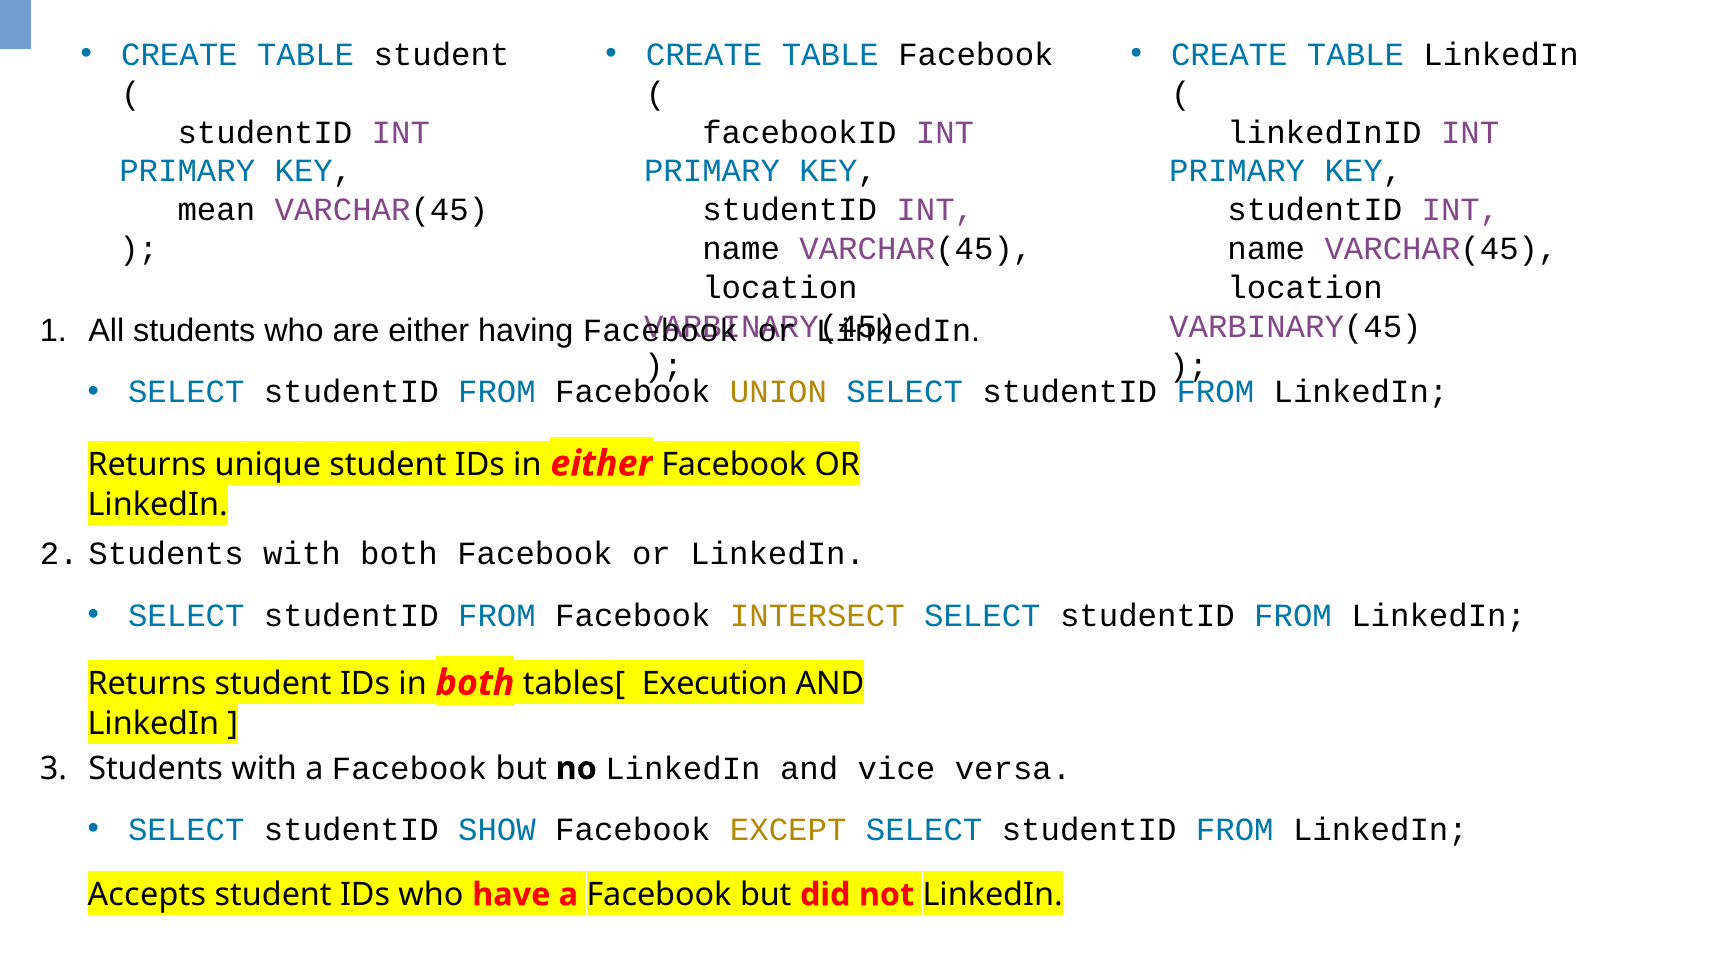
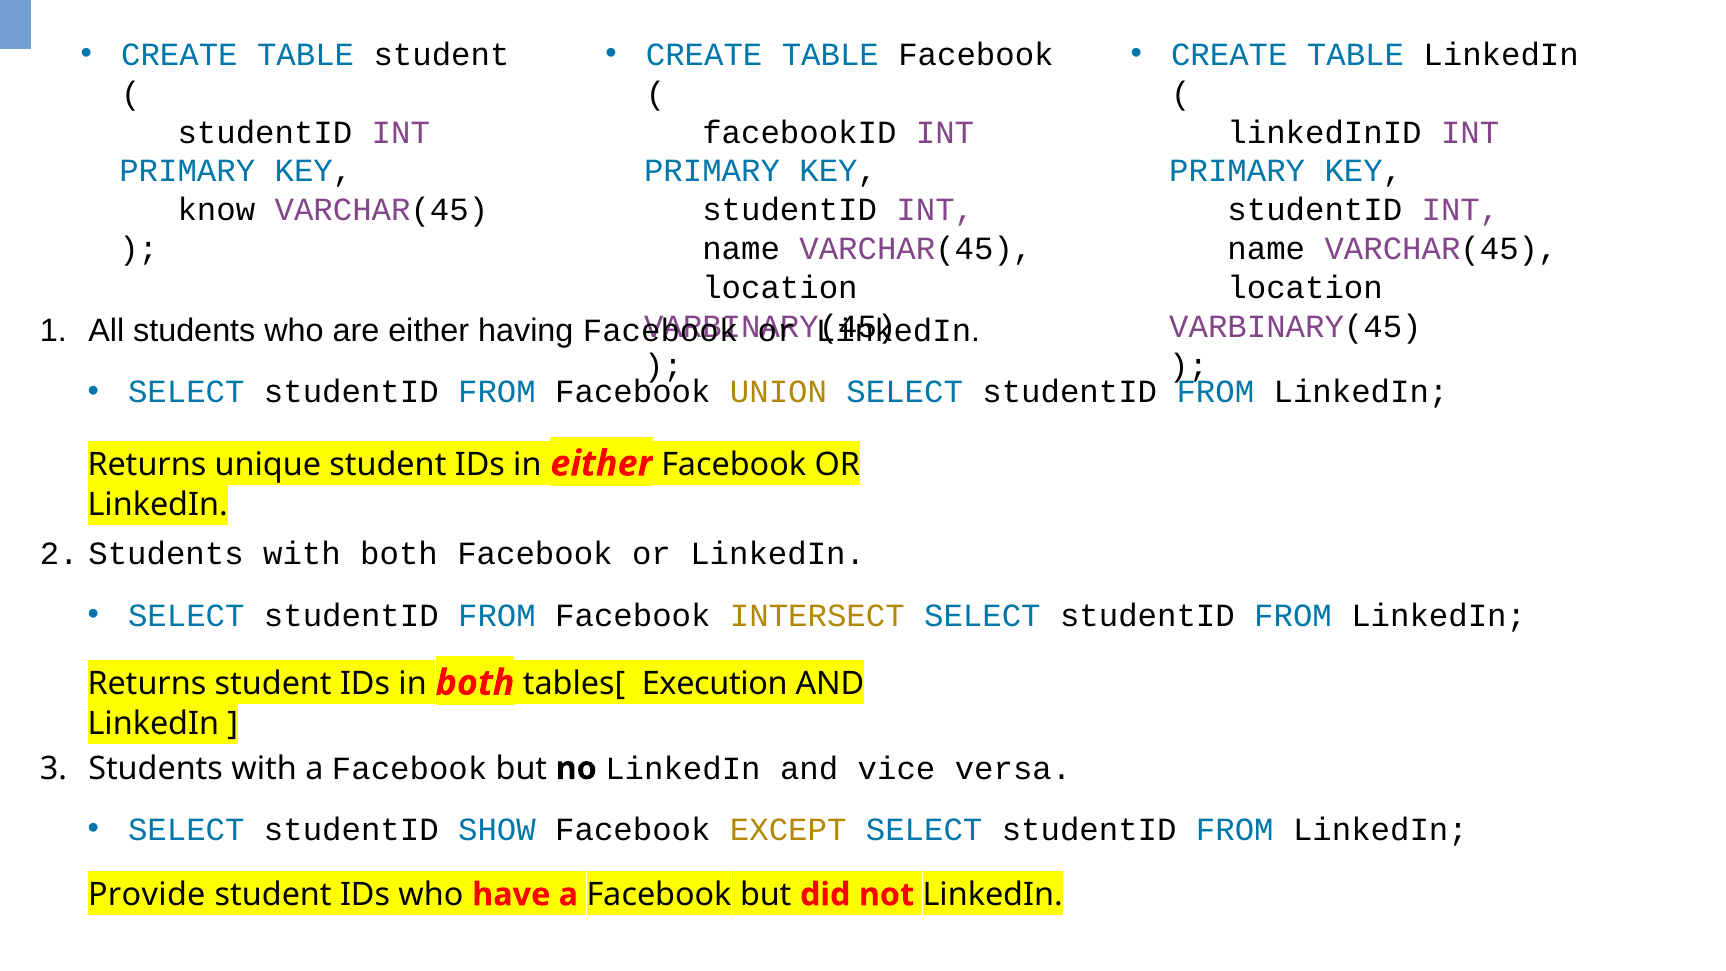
mean: mean -> know
Accepts: Accepts -> Provide
